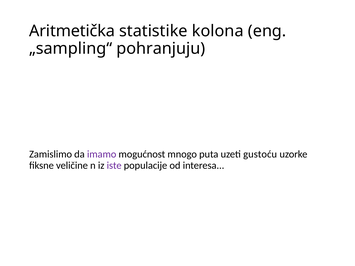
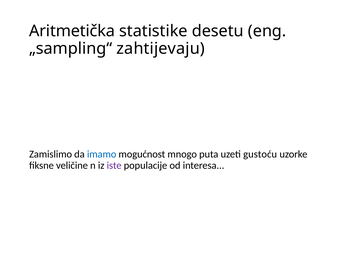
kolona: kolona -> desetu
pohranjuju: pohranjuju -> zahtijevaju
imamo colour: purple -> blue
